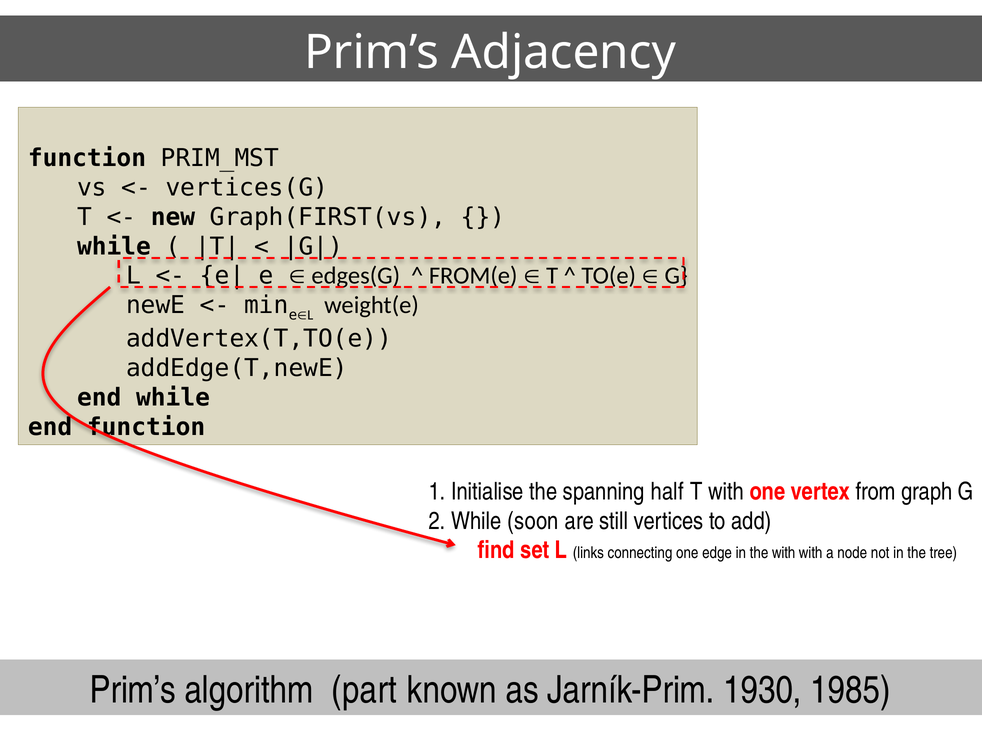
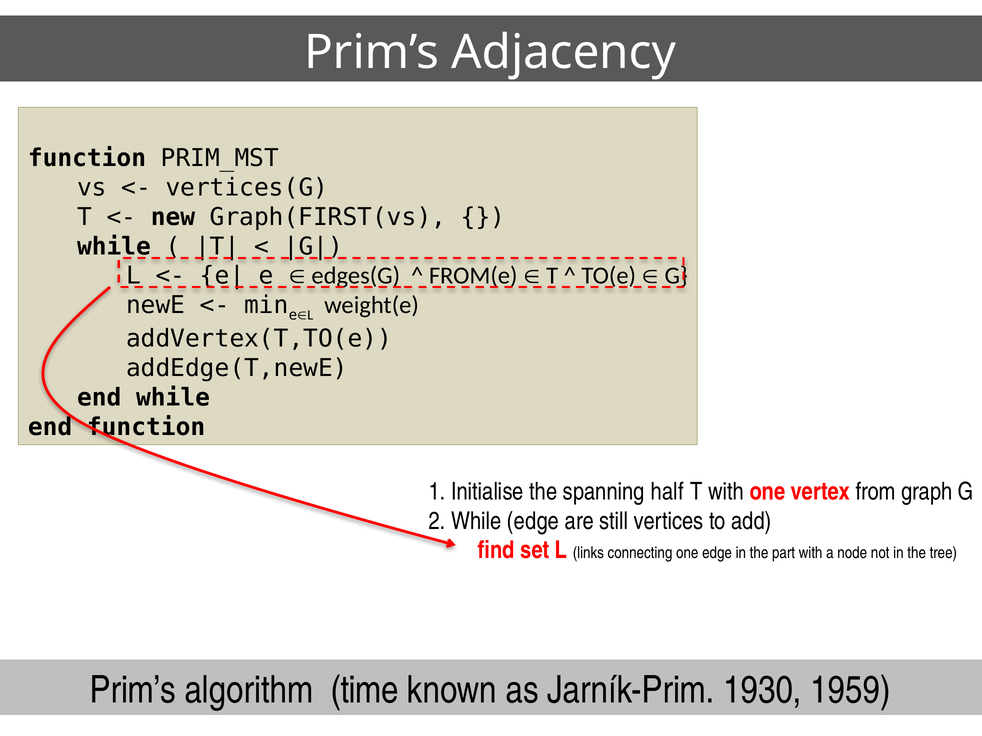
soon at (533, 521): soon -> edge
the with: with -> part
part: part -> time
1985: 1985 -> 1959
